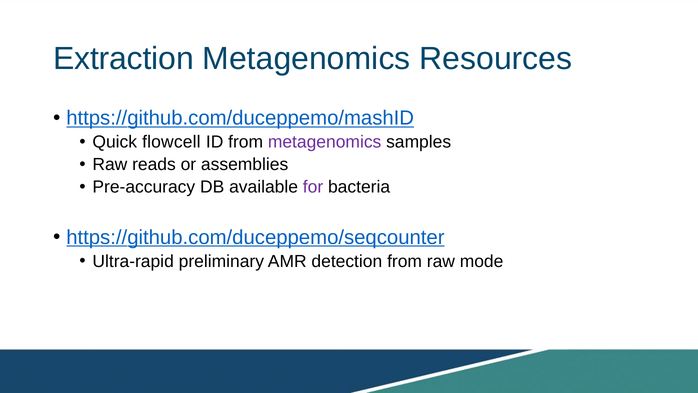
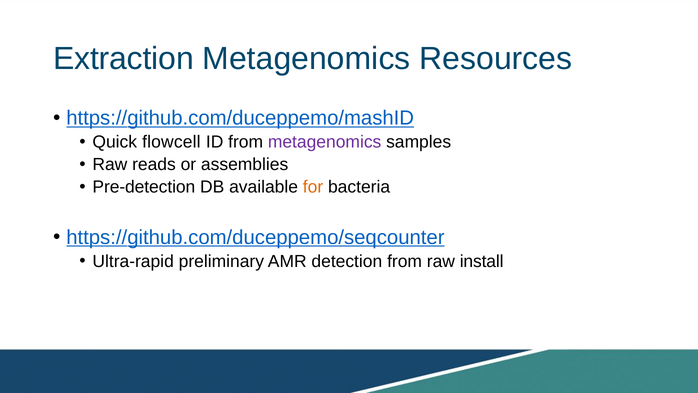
Pre-accuracy: Pre-accuracy -> Pre-detection
for colour: purple -> orange
mode: mode -> install
